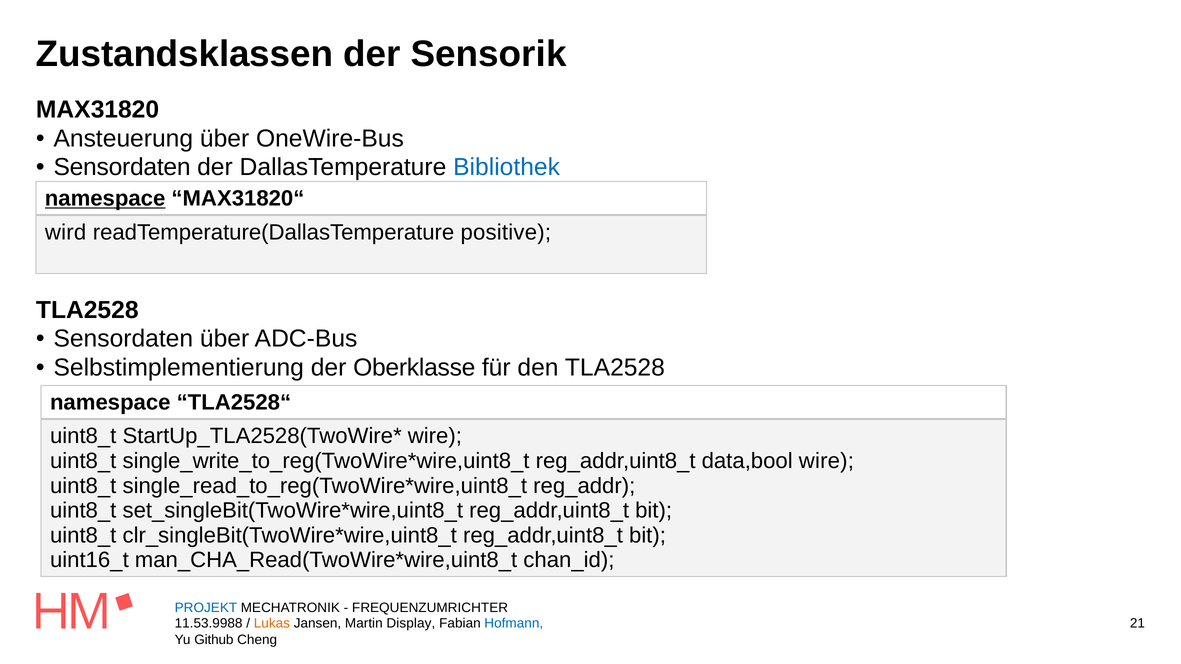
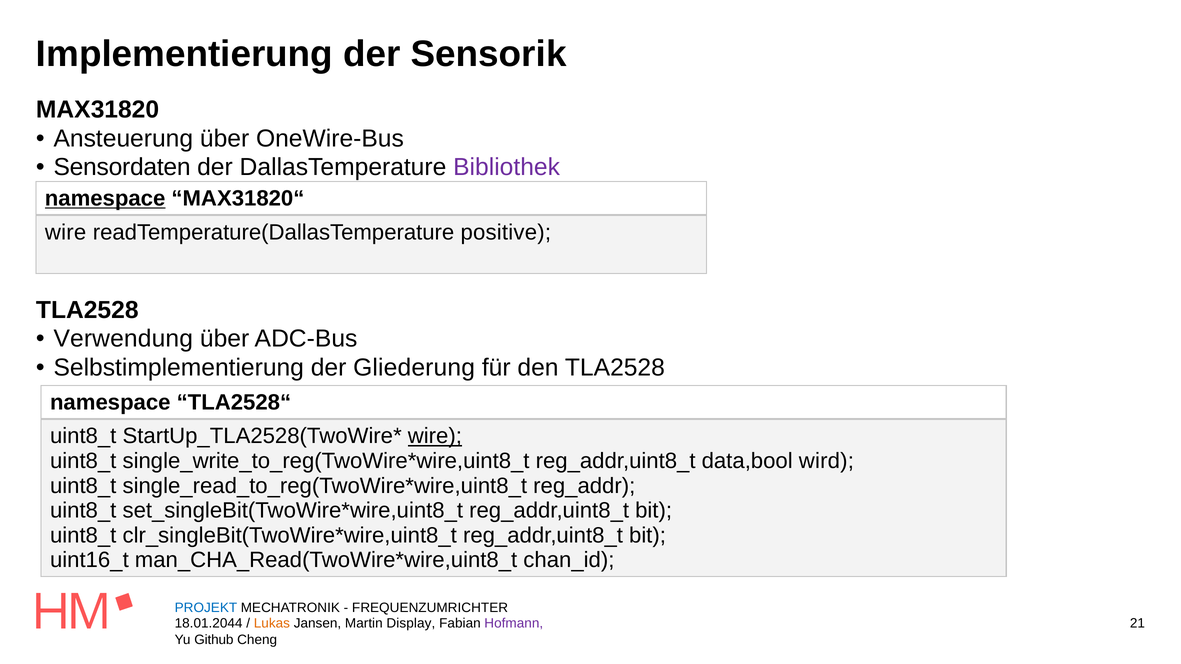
Zustandsklassen: Zustandsklassen -> Implementierung
Bibliothek colour: blue -> purple
wird at (66, 232): wird -> wire
Sensordaten at (123, 339): Sensordaten -> Verwendung
Oberklasse: Oberklasse -> Gliederung
wire at (435, 436) underline: none -> present
data,bool wire: wire -> wird
11.53.9988: 11.53.9988 -> 18.01.2044
Hofmann colour: blue -> purple
